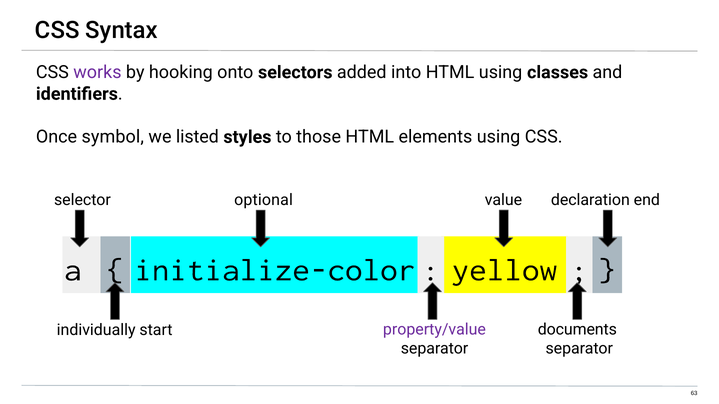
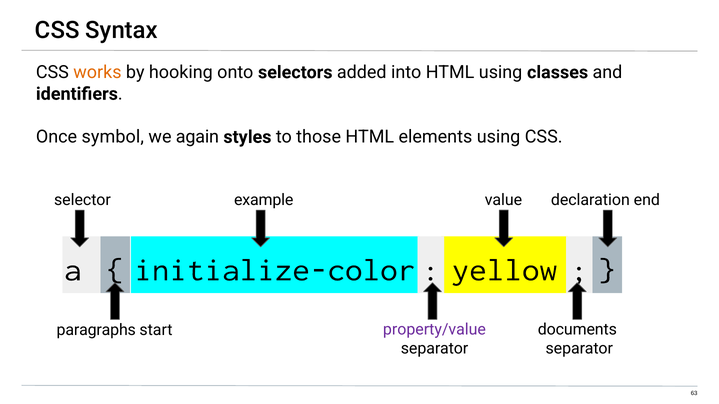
works colour: purple -> orange
listed: listed -> again
optional: optional -> example
individually: individually -> paragraphs
